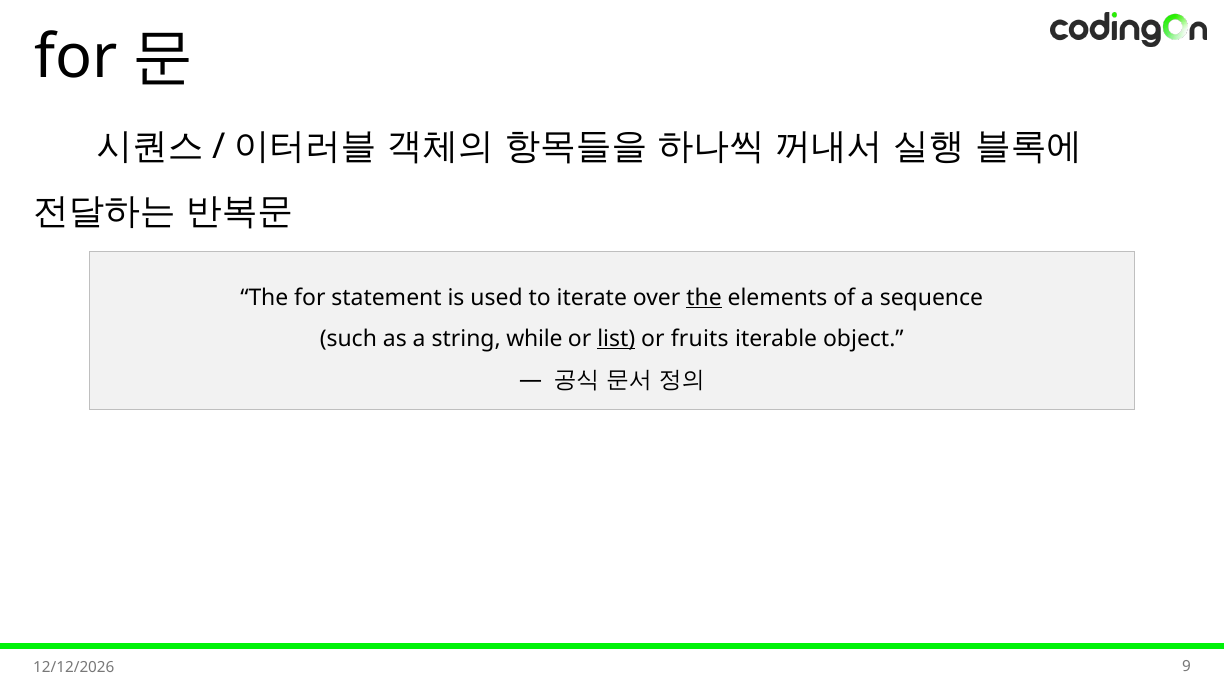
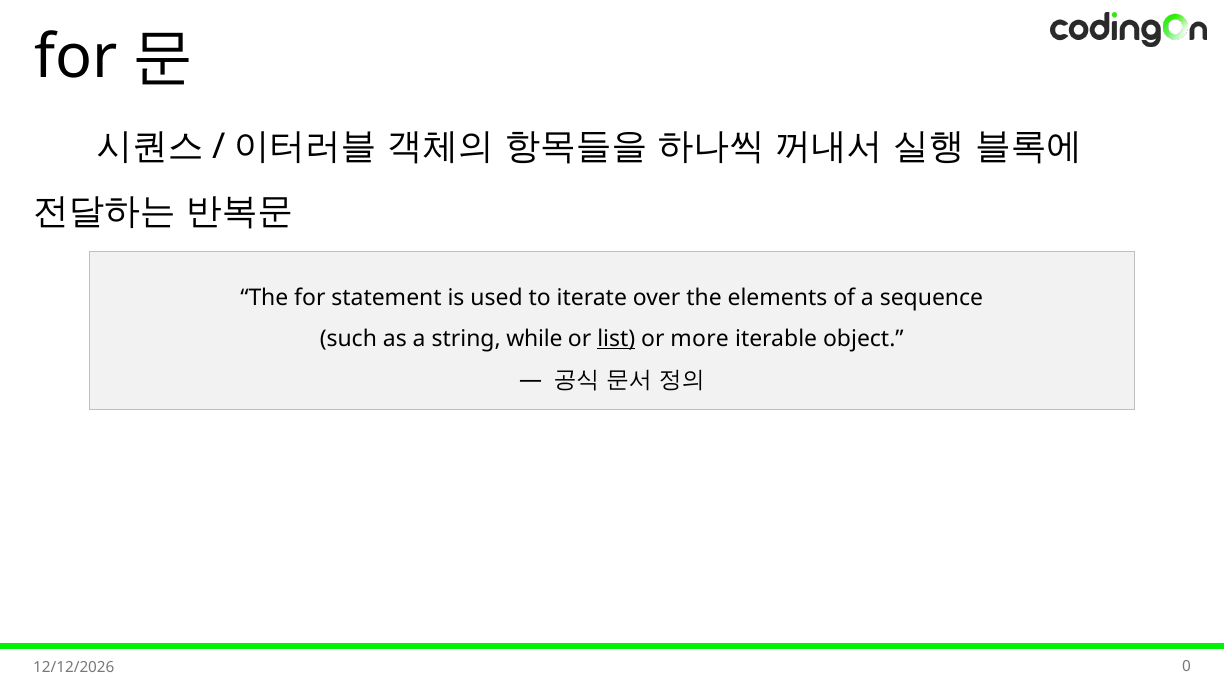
the at (704, 298) underline: present -> none
fruits: fruits -> more
9: 9 -> 0
